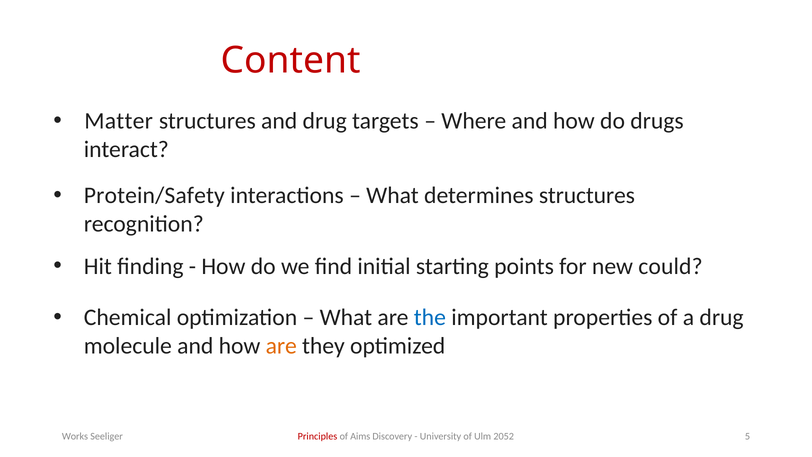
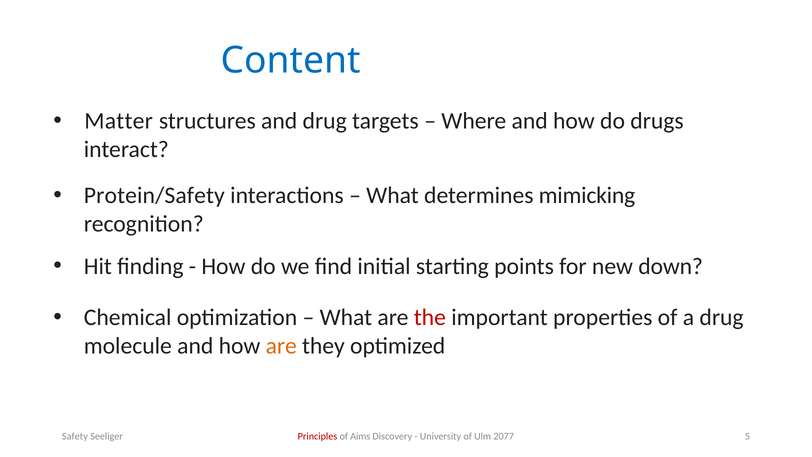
Content colour: red -> blue
determines structures: structures -> mimicking
could: could -> down
the colour: blue -> red
2052: 2052 -> 2077
Works: Works -> Safety
